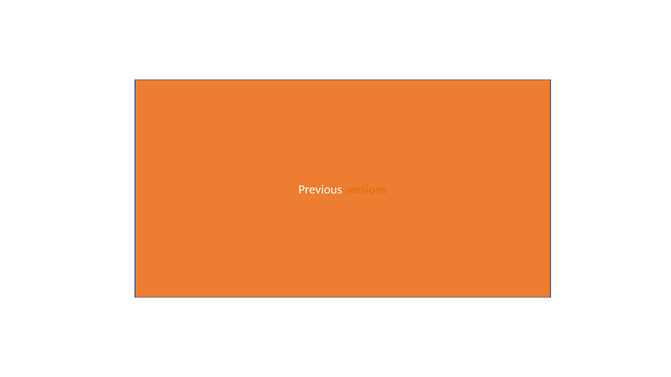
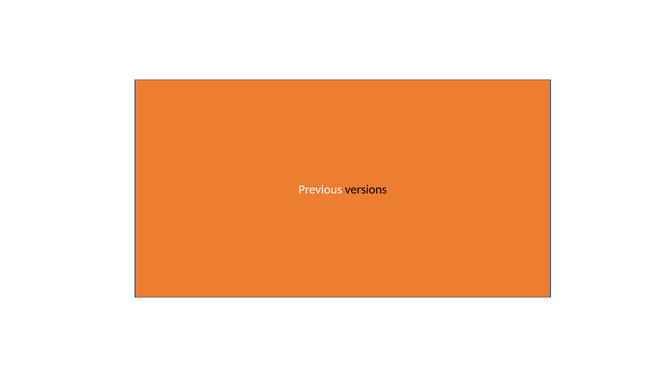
versions colour: orange -> black
